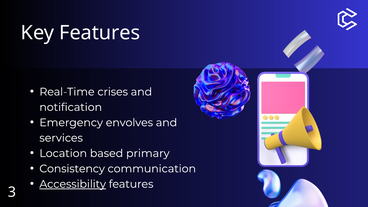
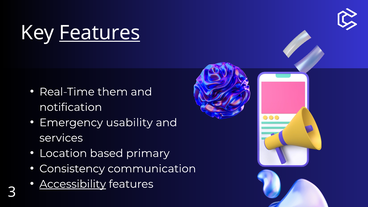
Features at (100, 33) underline: none -> present
crises: crises -> them
envolves: envolves -> usability
